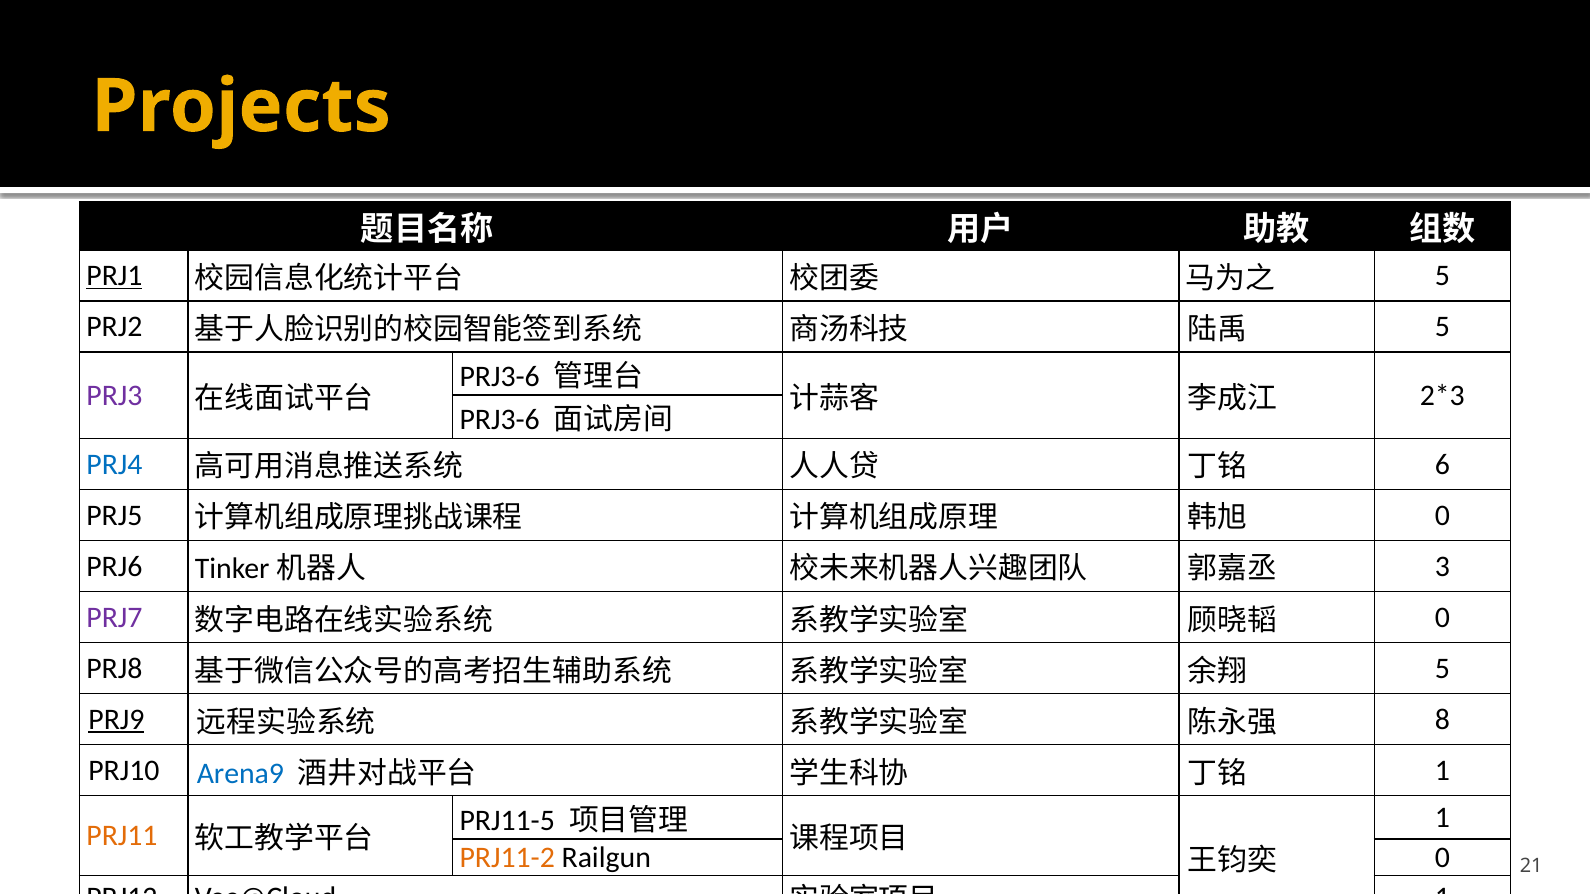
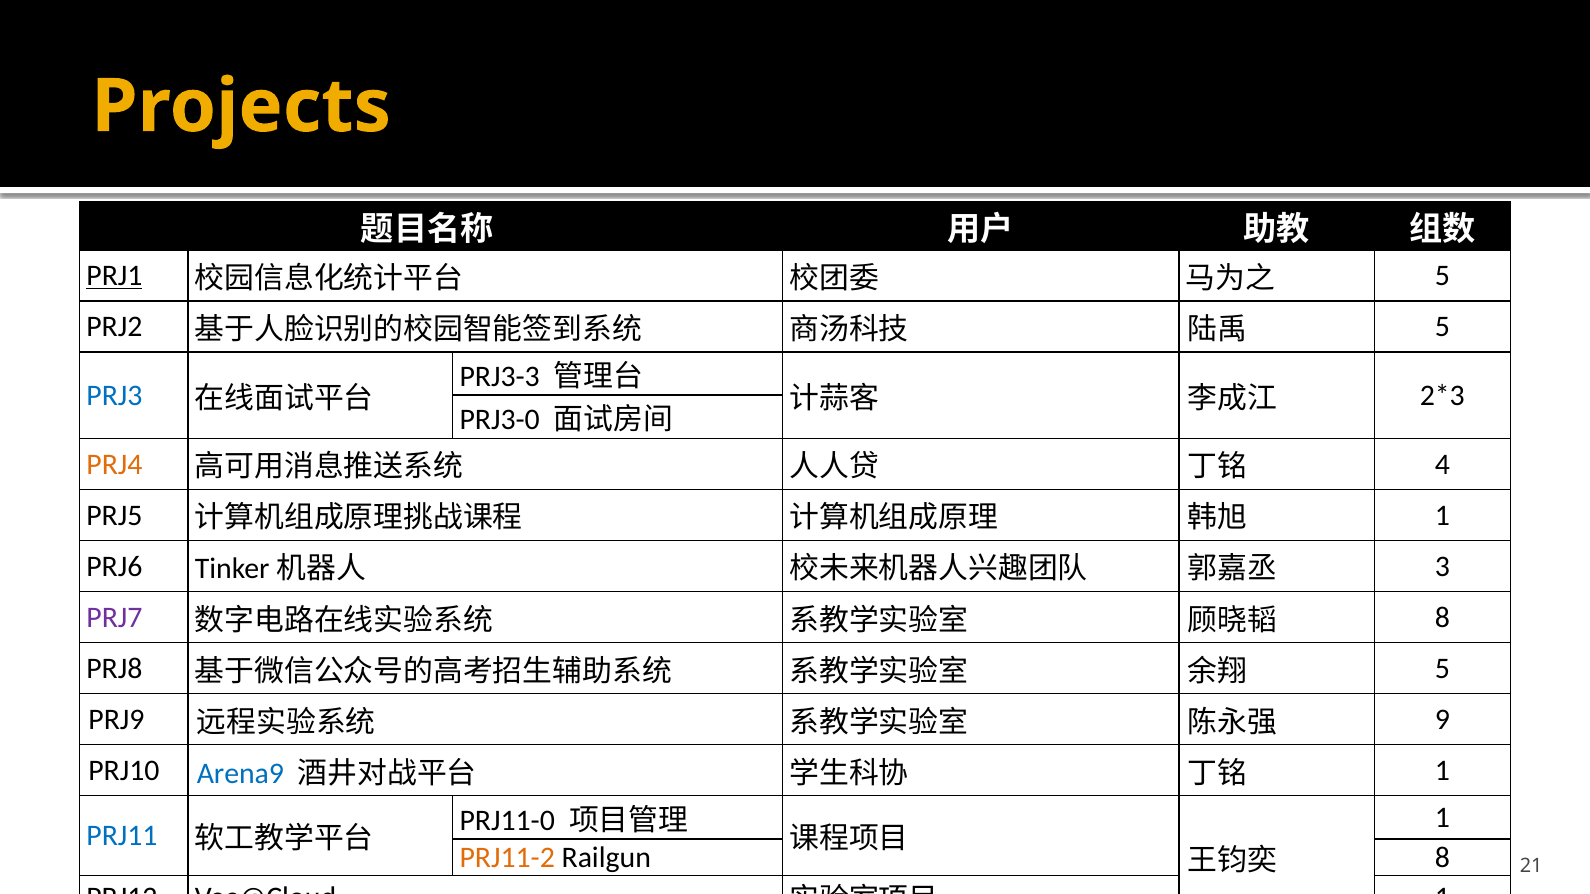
PRJ3-6 at (500, 377): PRJ3-6 -> PRJ3-3
PRJ3 colour: purple -> blue
PRJ3-6 at (500, 420): PRJ3-6 -> PRJ3-0
PRJ4 colour: blue -> orange
6: 6 -> 4
0 at (1442, 515): 0 -> 1
0 at (1442, 618): 0 -> 8
PRJ9 underline: present -> none
8: 8 -> 9
PRJ11-5: PRJ11-5 -> PRJ11-0
PRJ11 colour: orange -> blue
Railgun 0: 0 -> 8
